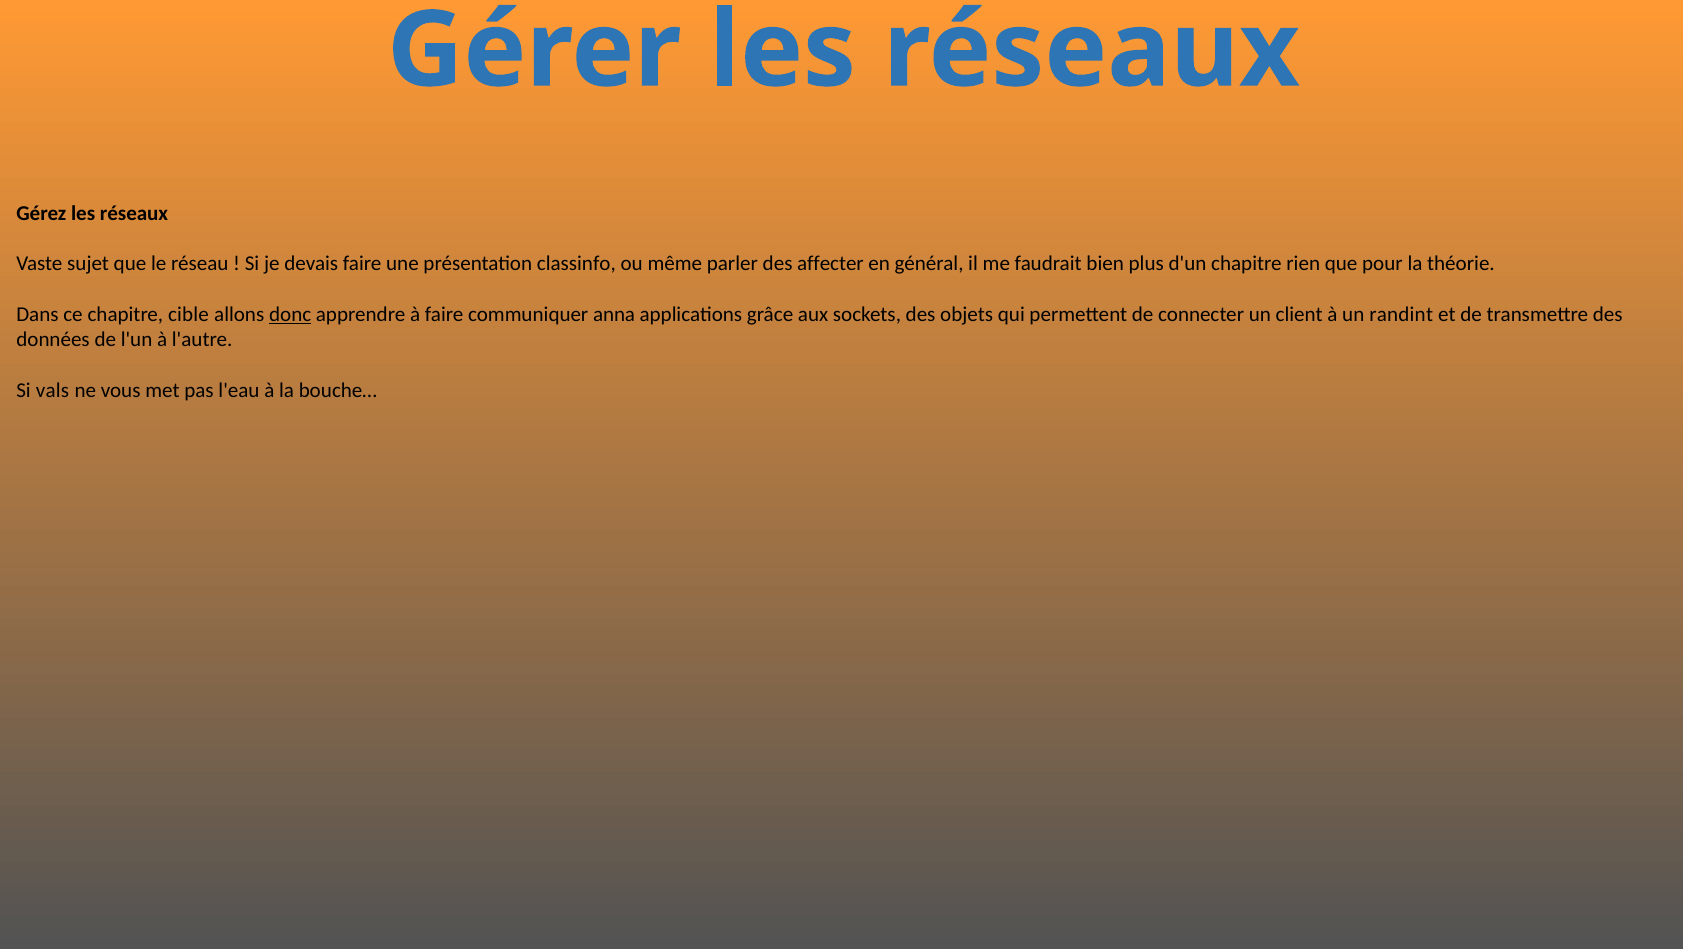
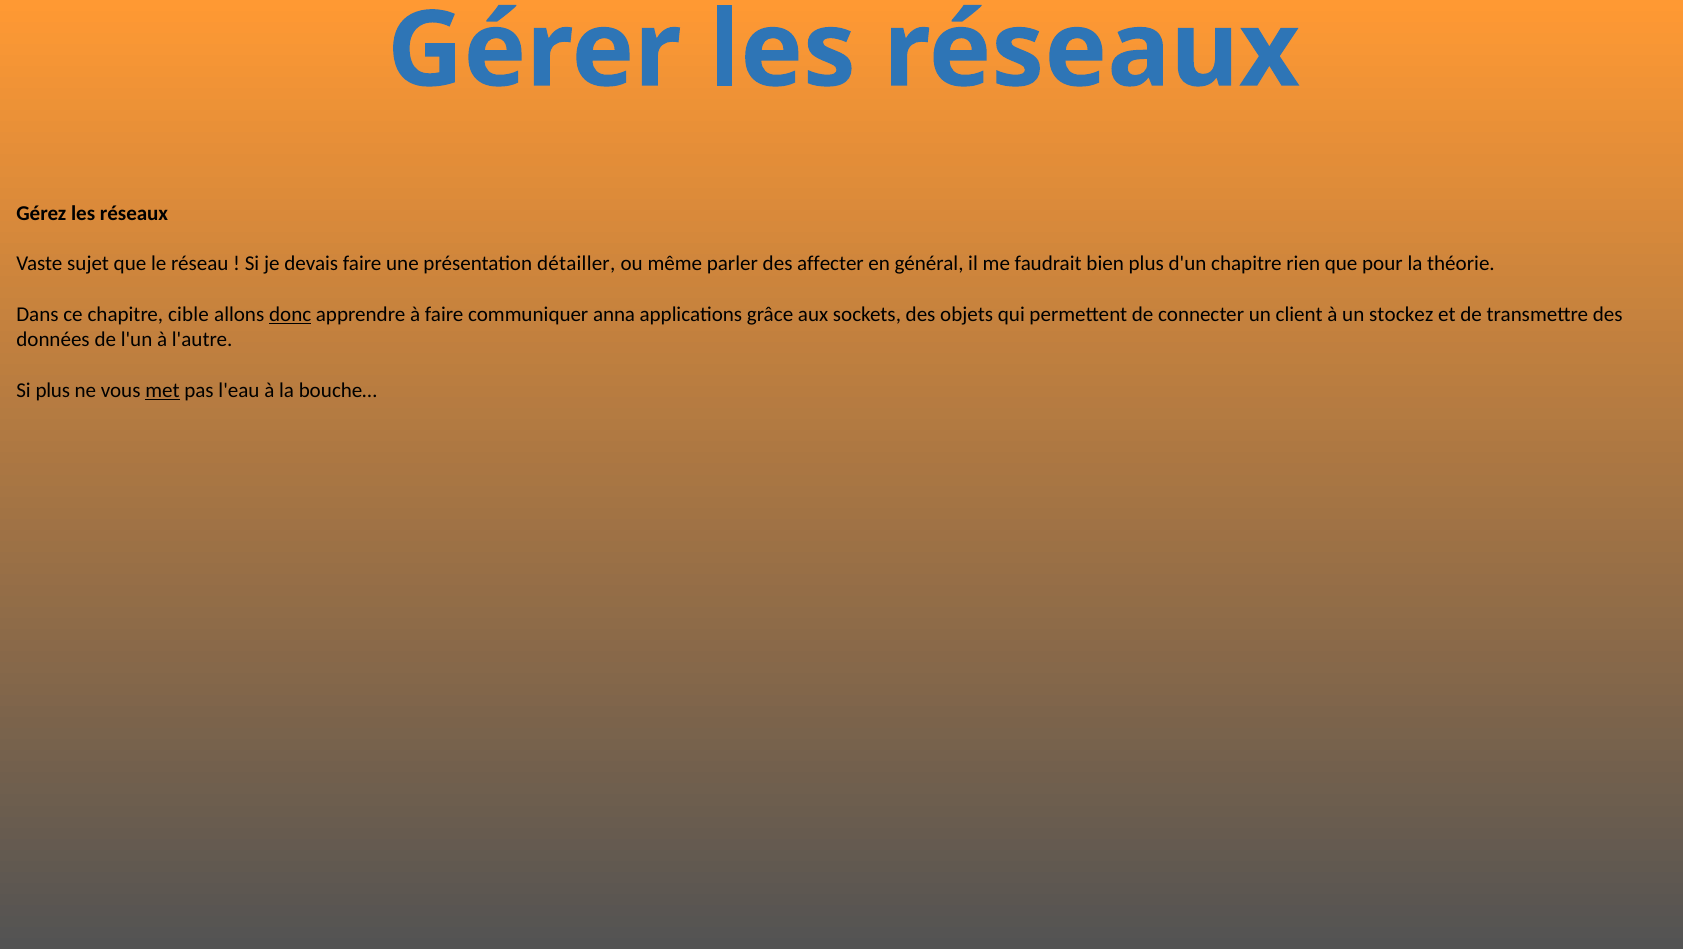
classinfo: classinfo -> détailler
randint: randint -> stockez
Si vals: vals -> plus
met underline: none -> present
